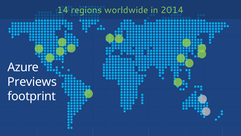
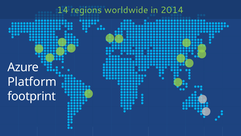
Previews: Previews -> Platform
